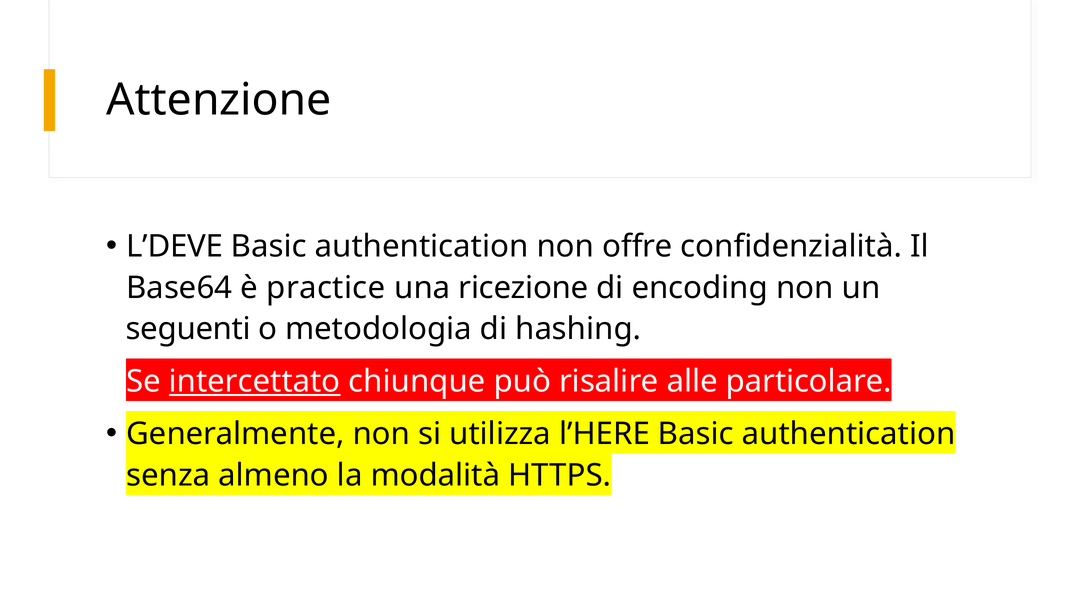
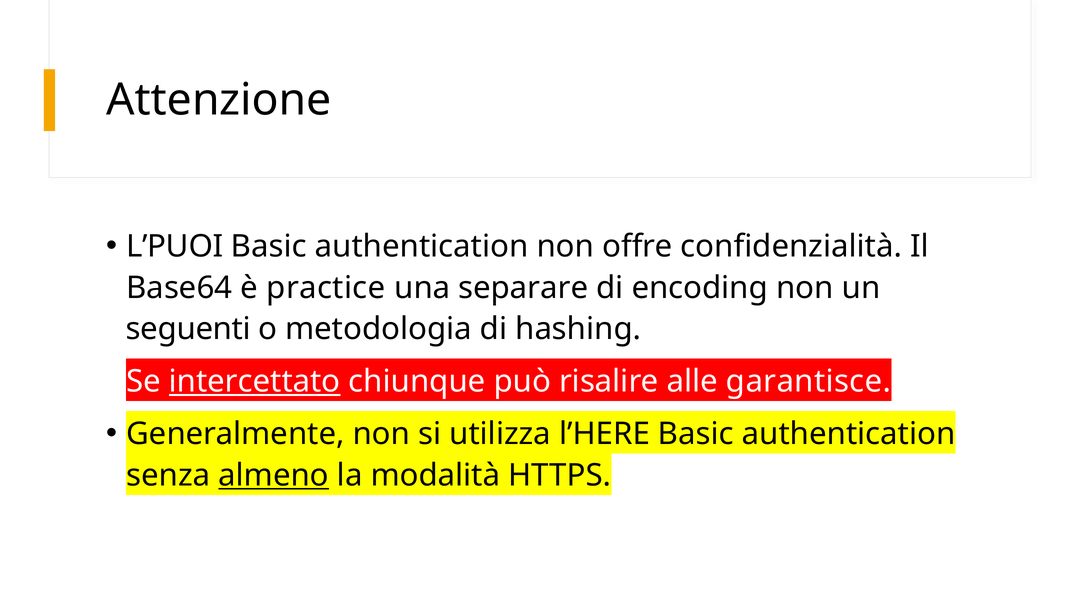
L’DEVE: L’DEVE -> L’PUOI
ricezione: ricezione -> separare
particolare: particolare -> garantisce
almeno underline: none -> present
